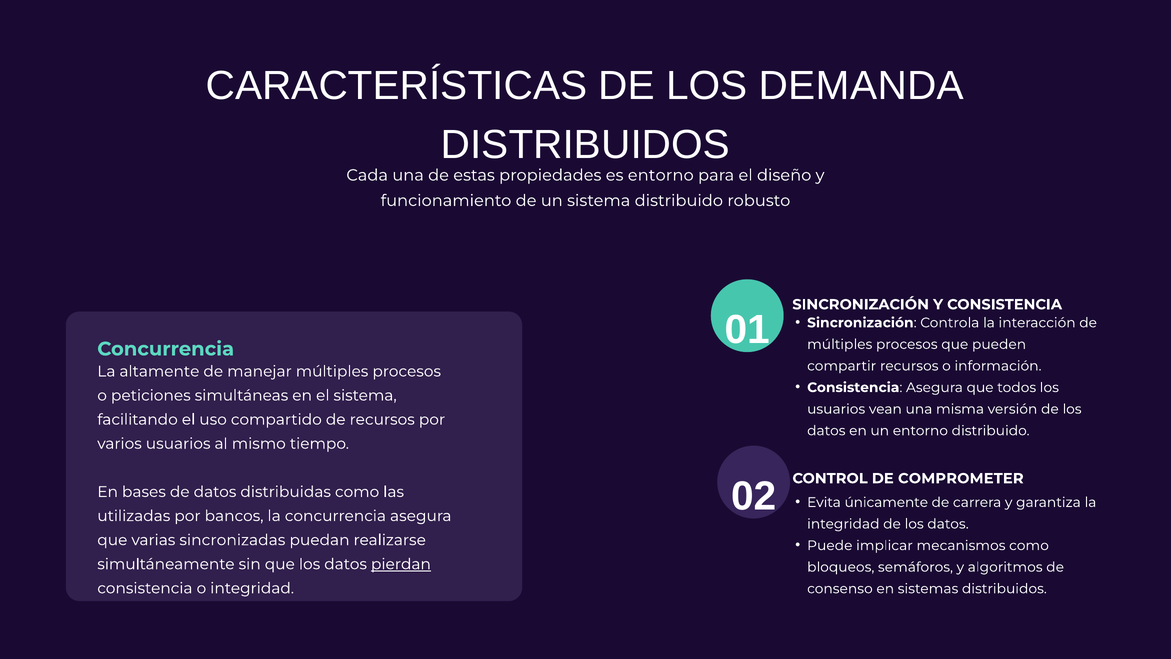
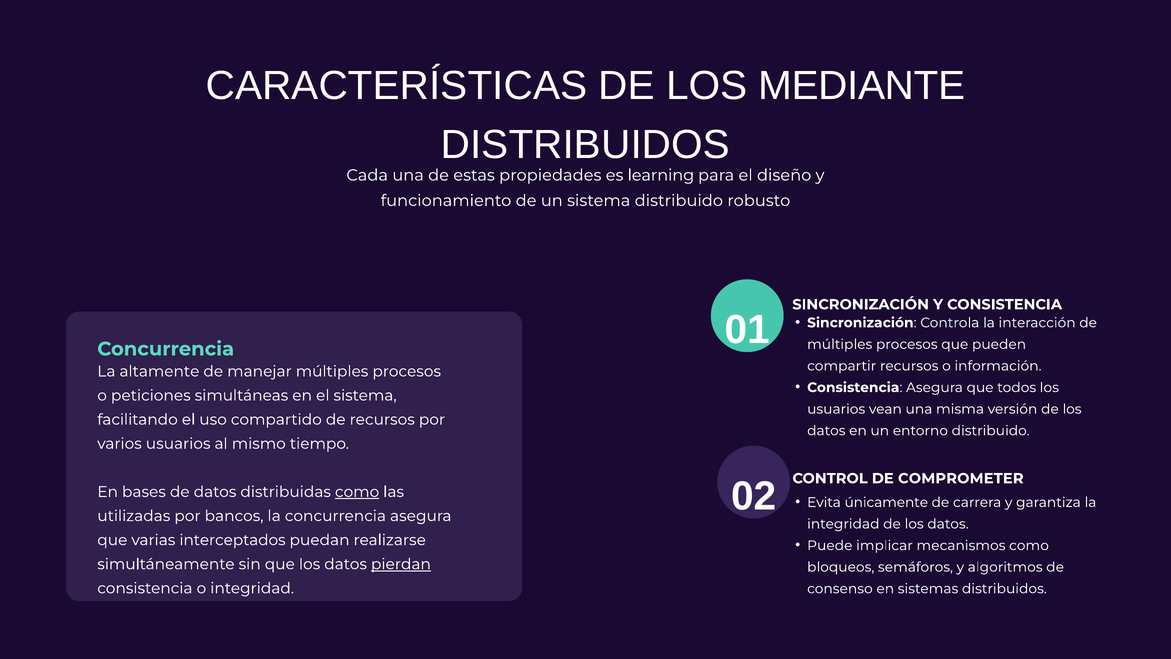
DEMANDA: DEMANDA -> MEDIANTE
es entorno: entorno -> learning
como at (357, 492) underline: none -> present
sincronizadas: sincronizadas -> interceptados
